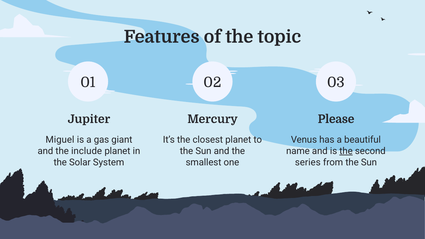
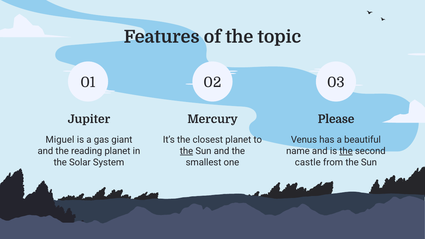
include: include -> reading
the at (187, 151) underline: none -> present
series: series -> castle
